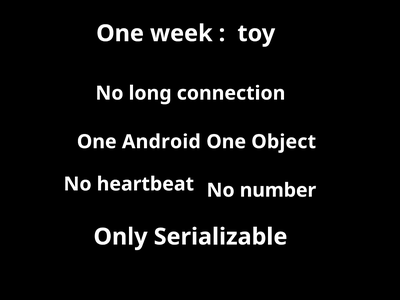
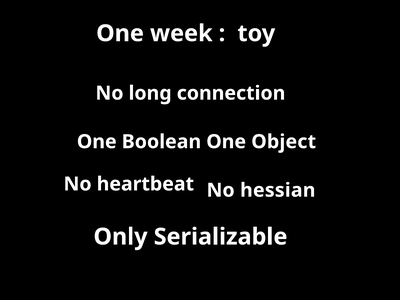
Android: Android -> Boolean
number: number -> hessian
